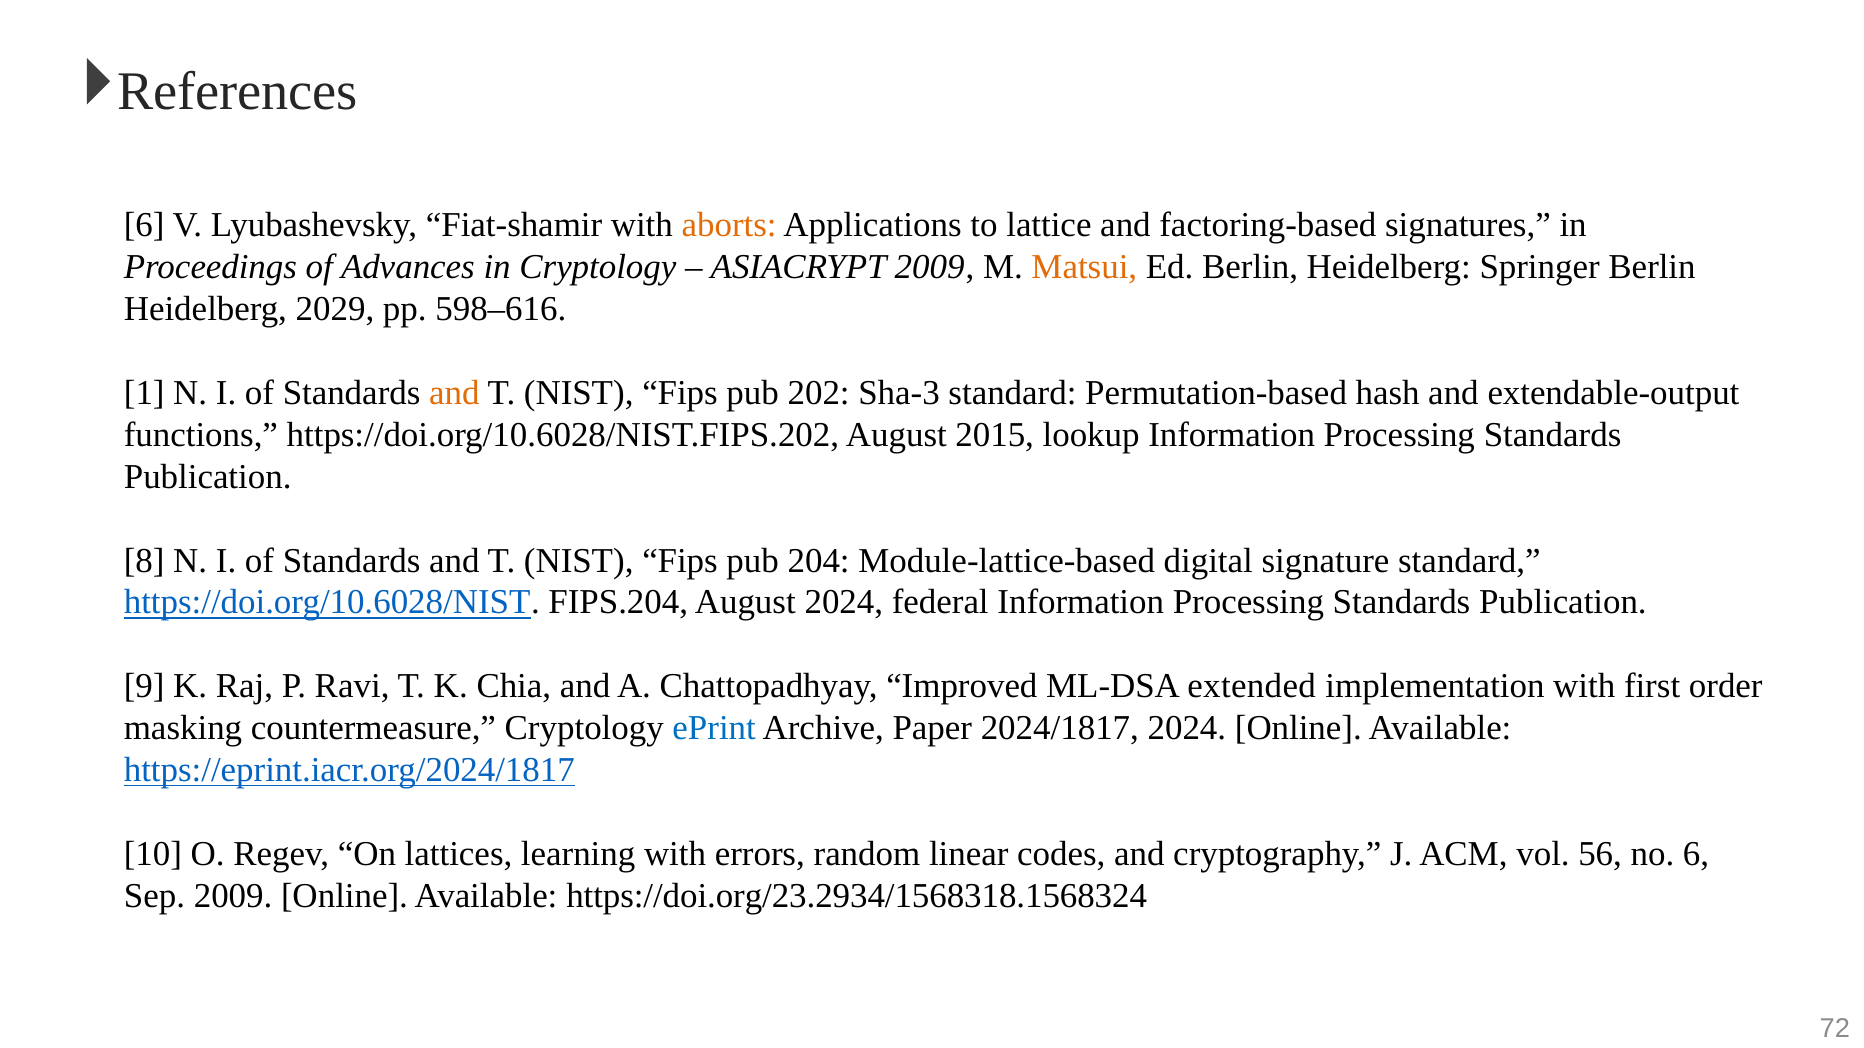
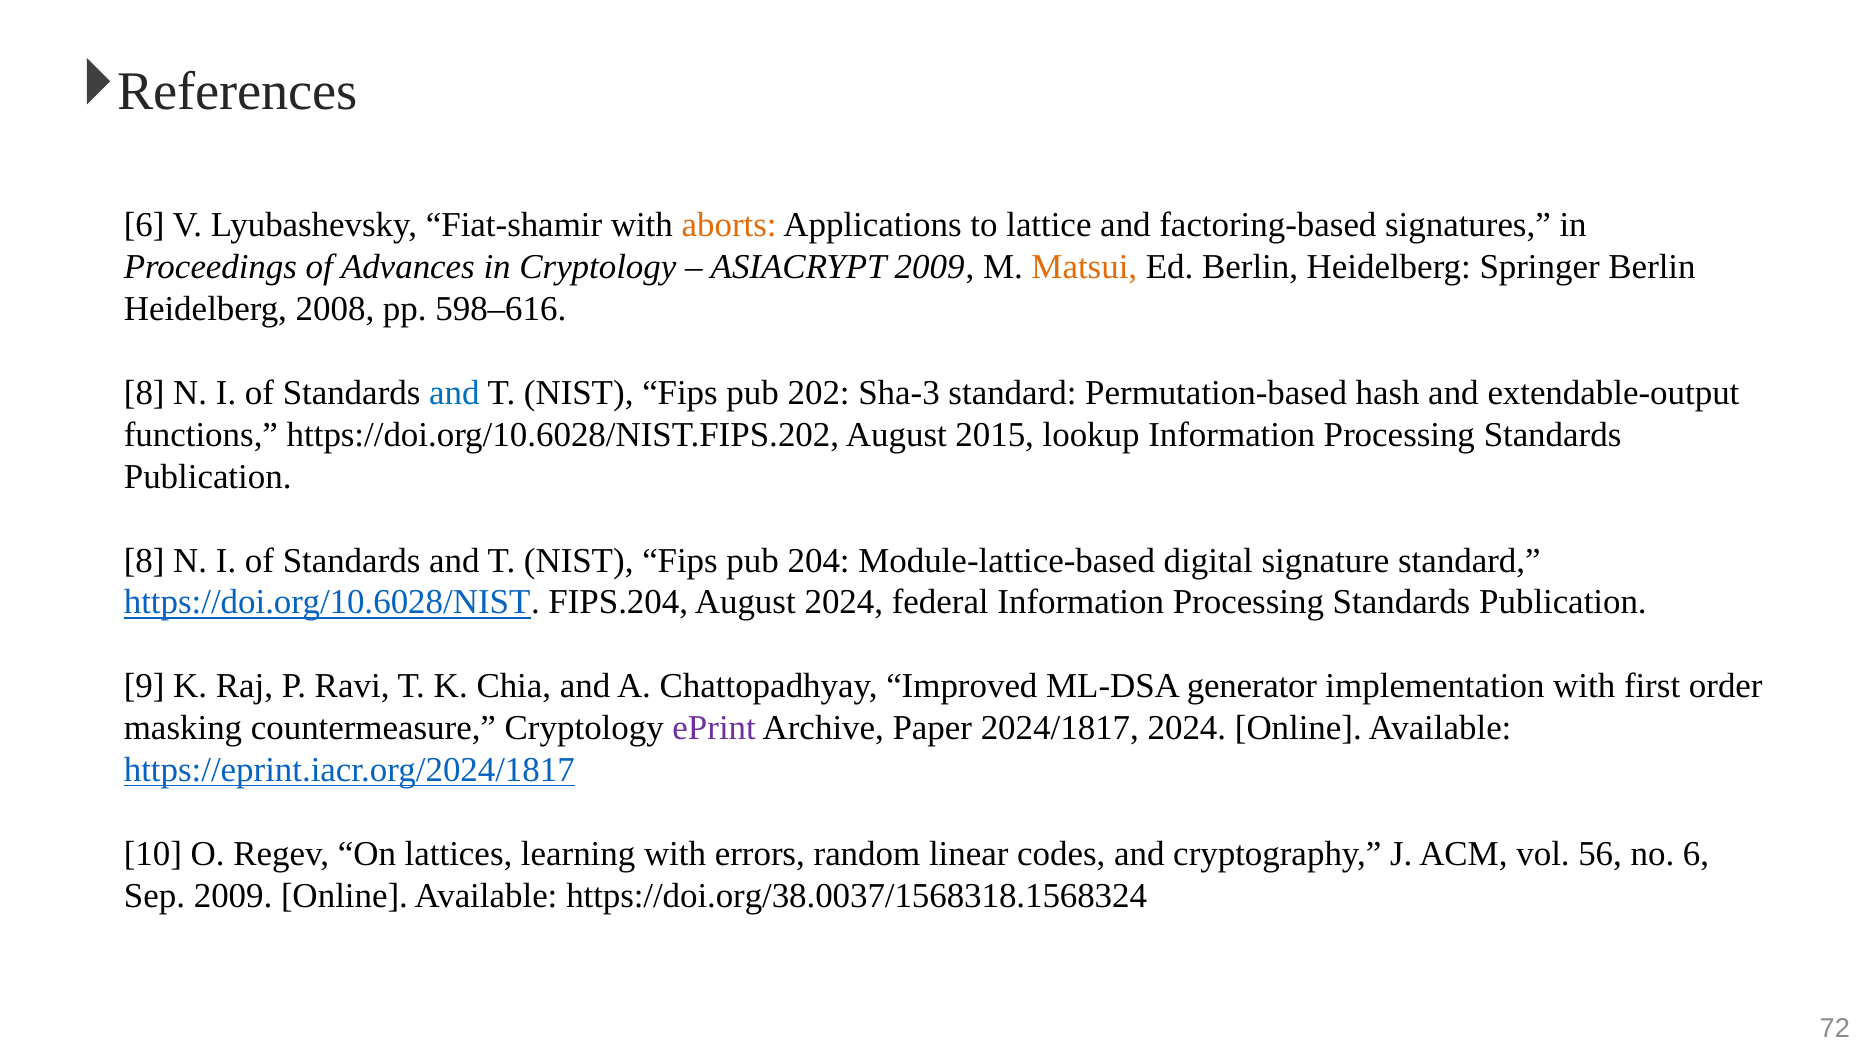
2029: 2029 -> 2008
1 at (144, 393): 1 -> 8
and at (454, 393) colour: orange -> blue
extended: extended -> generator
ePrint colour: blue -> purple
https://doi.org/23.2934/1568318.1568324: https://doi.org/23.2934/1568318.1568324 -> https://doi.org/38.0037/1568318.1568324
